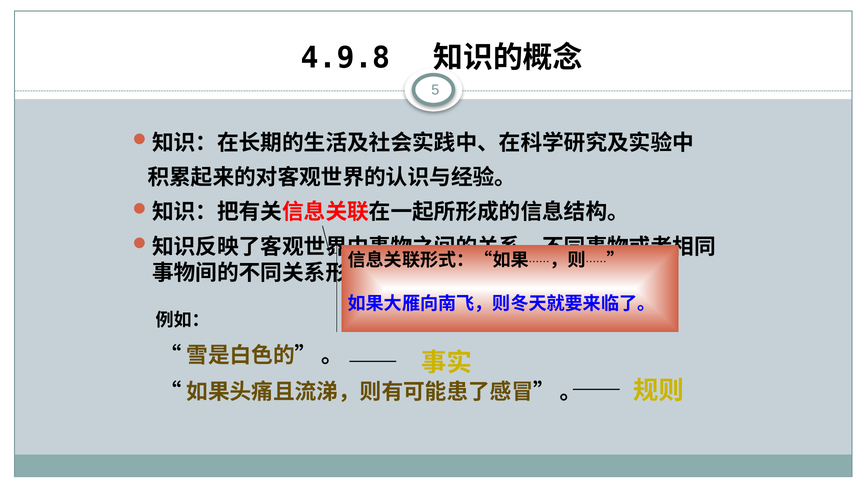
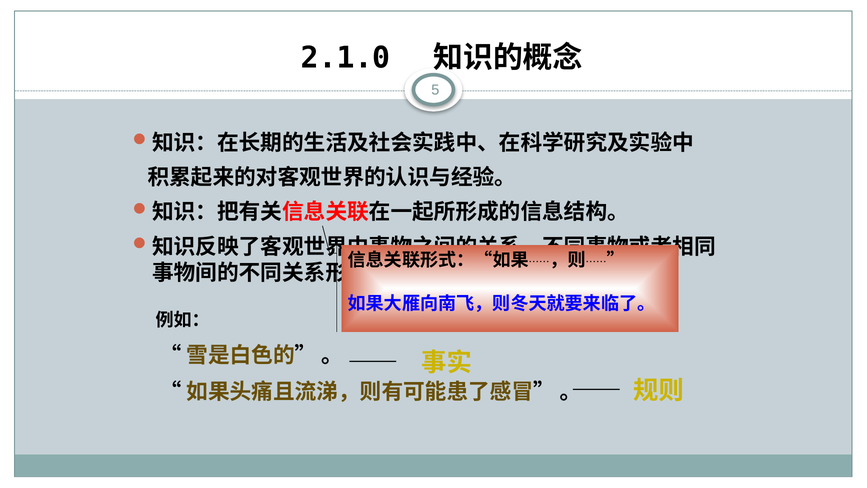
4.9.8: 4.9.8 -> 2.1.0
